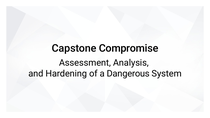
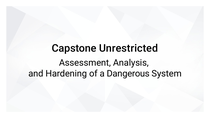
Compromise: Compromise -> Unrestricted
